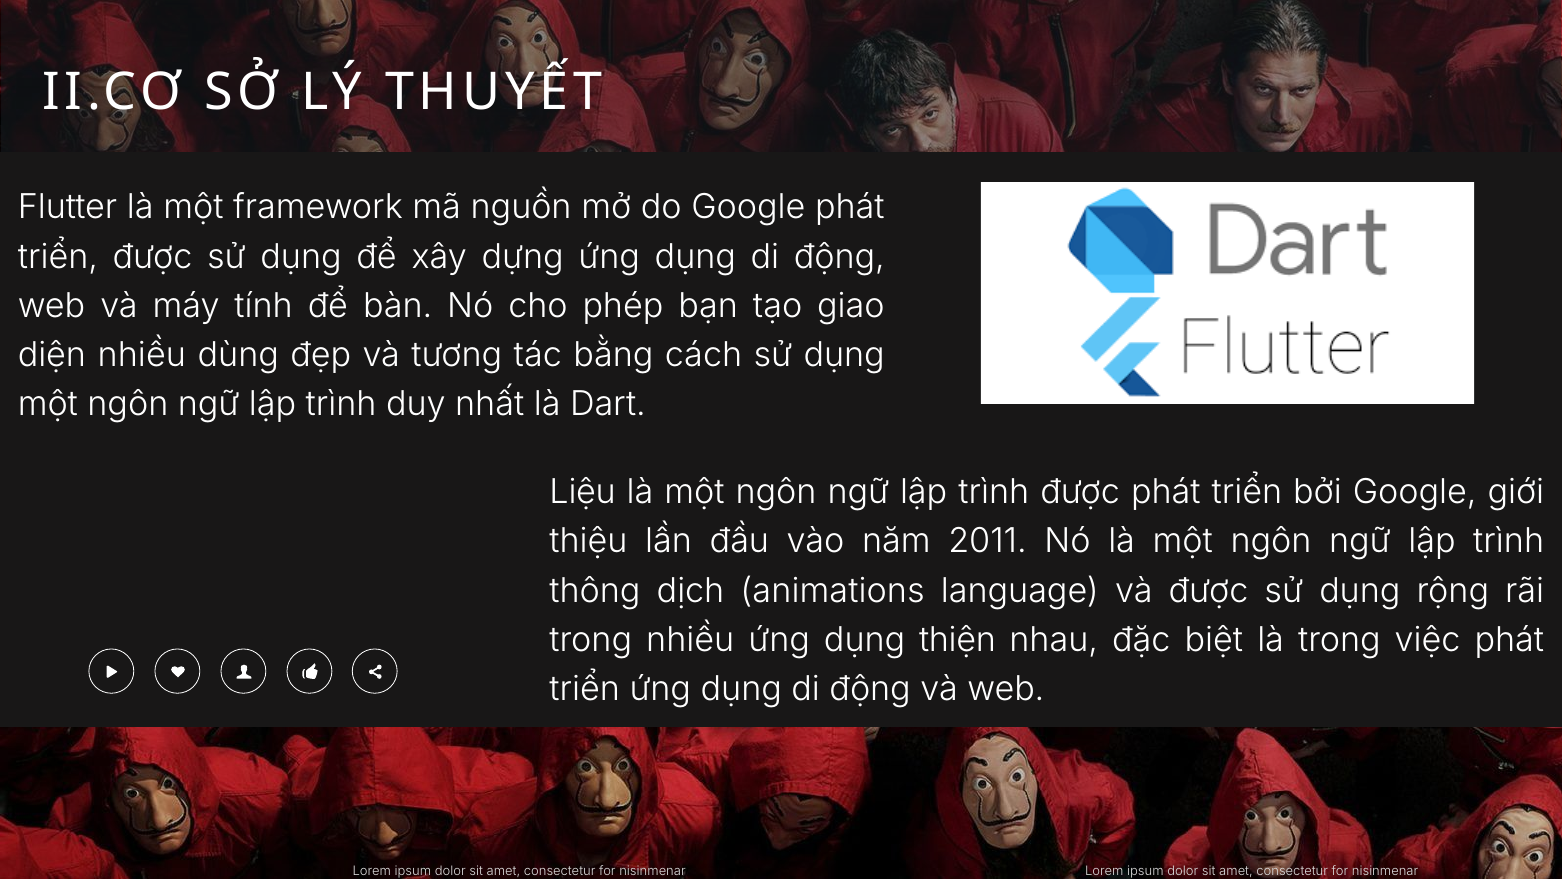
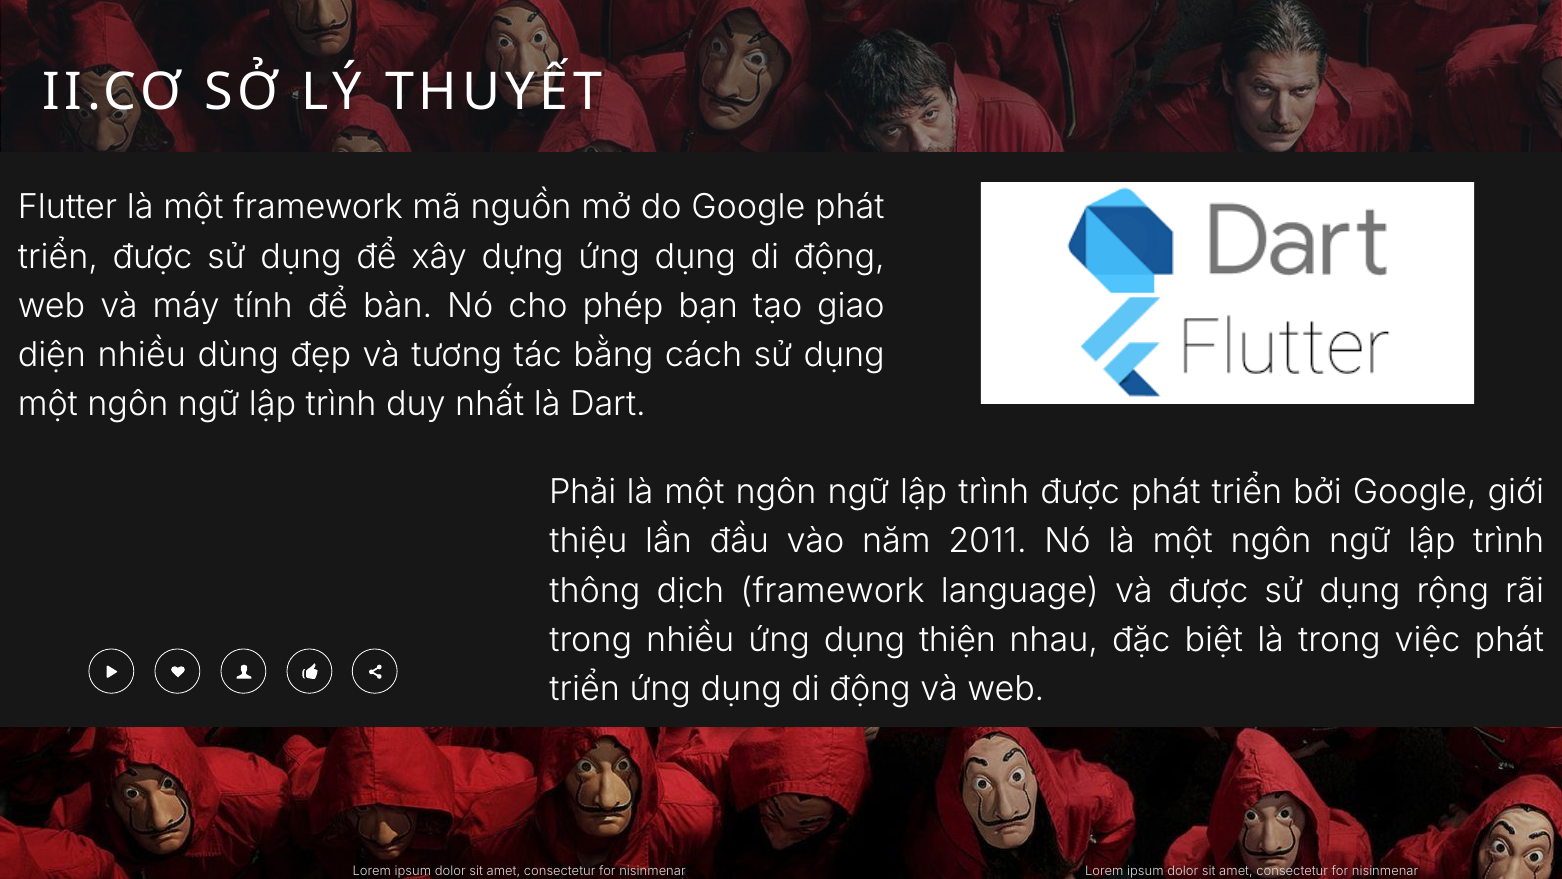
Liệu: Liệu -> Phải
dịch animations: animations -> framework
